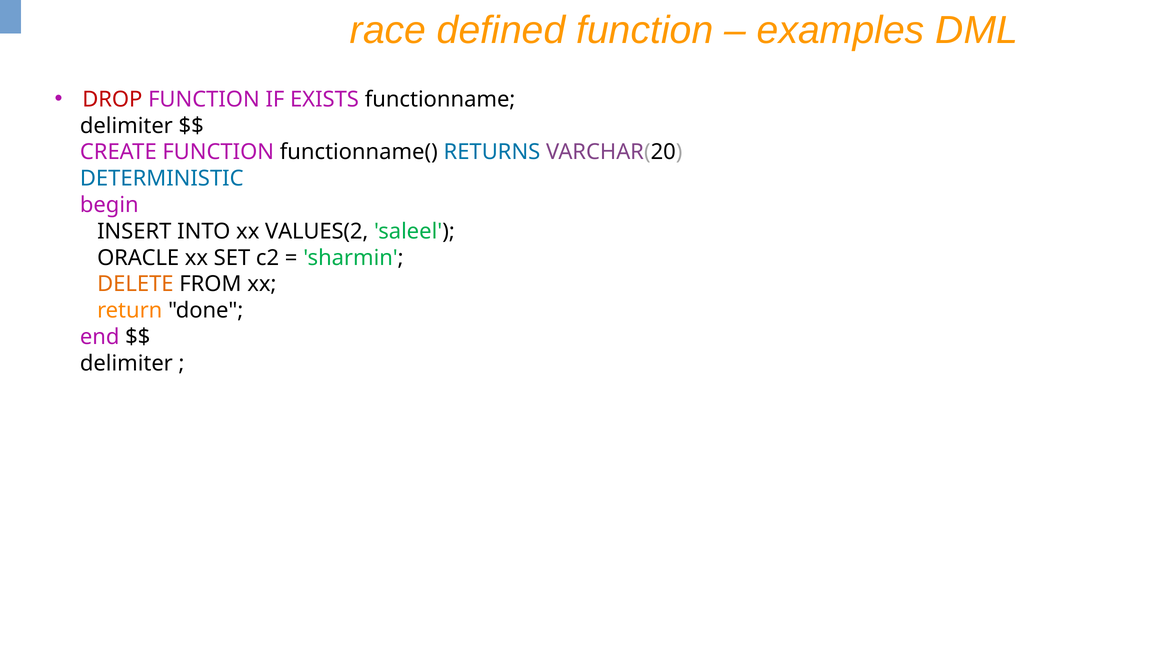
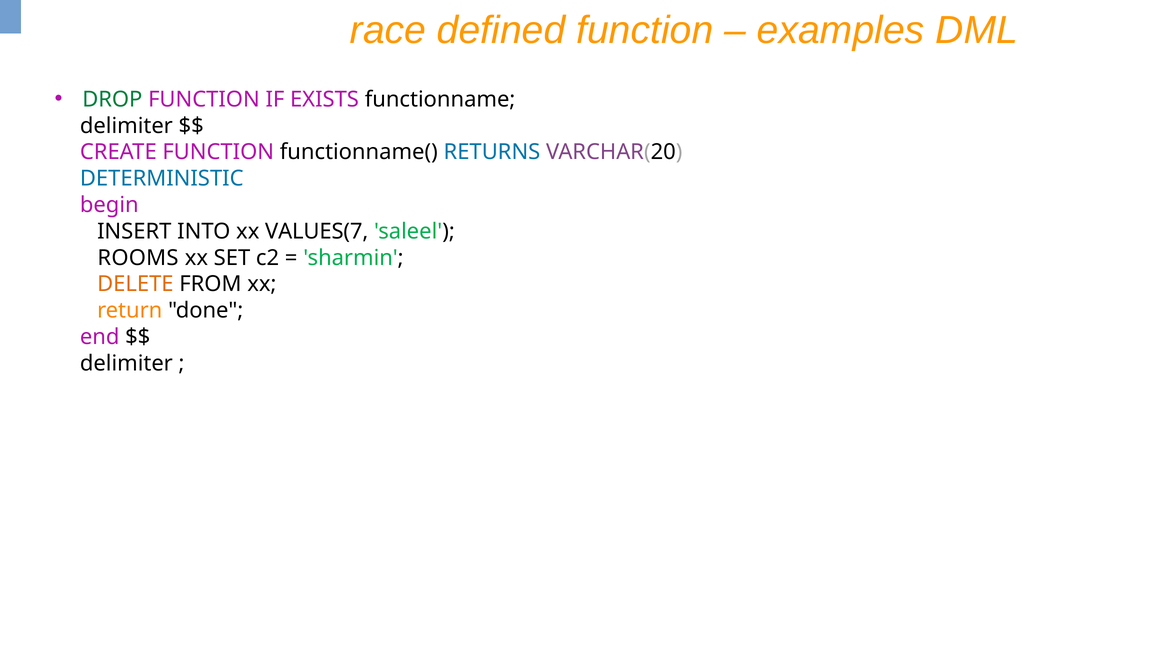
DROP colour: red -> green
VALUES(2: VALUES(2 -> VALUES(7
ORACLE: ORACLE -> ROOMS
